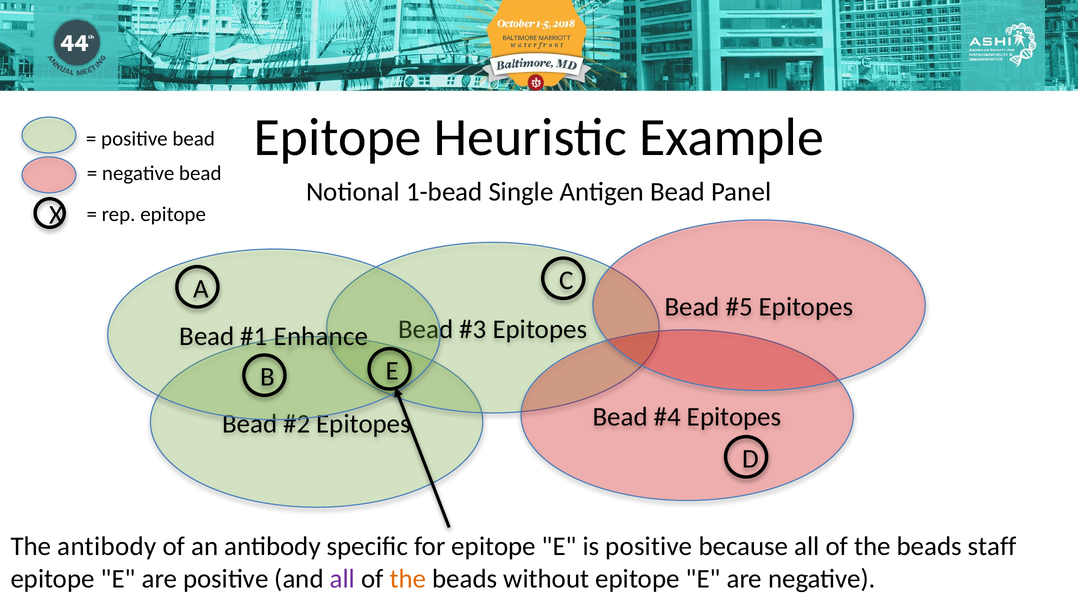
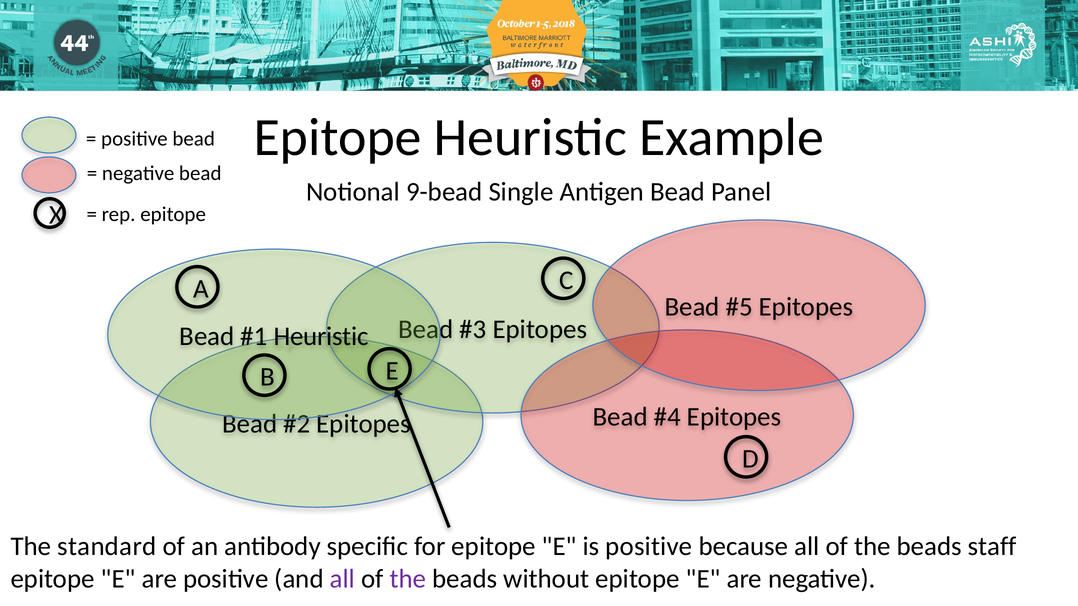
1-bead: 1-bead -> 9-bead
Enhance at (321, 336): Enhance -> Heuristic
The antibody: antibody -> standard
the at (408, 579) colour: orange -> purple
